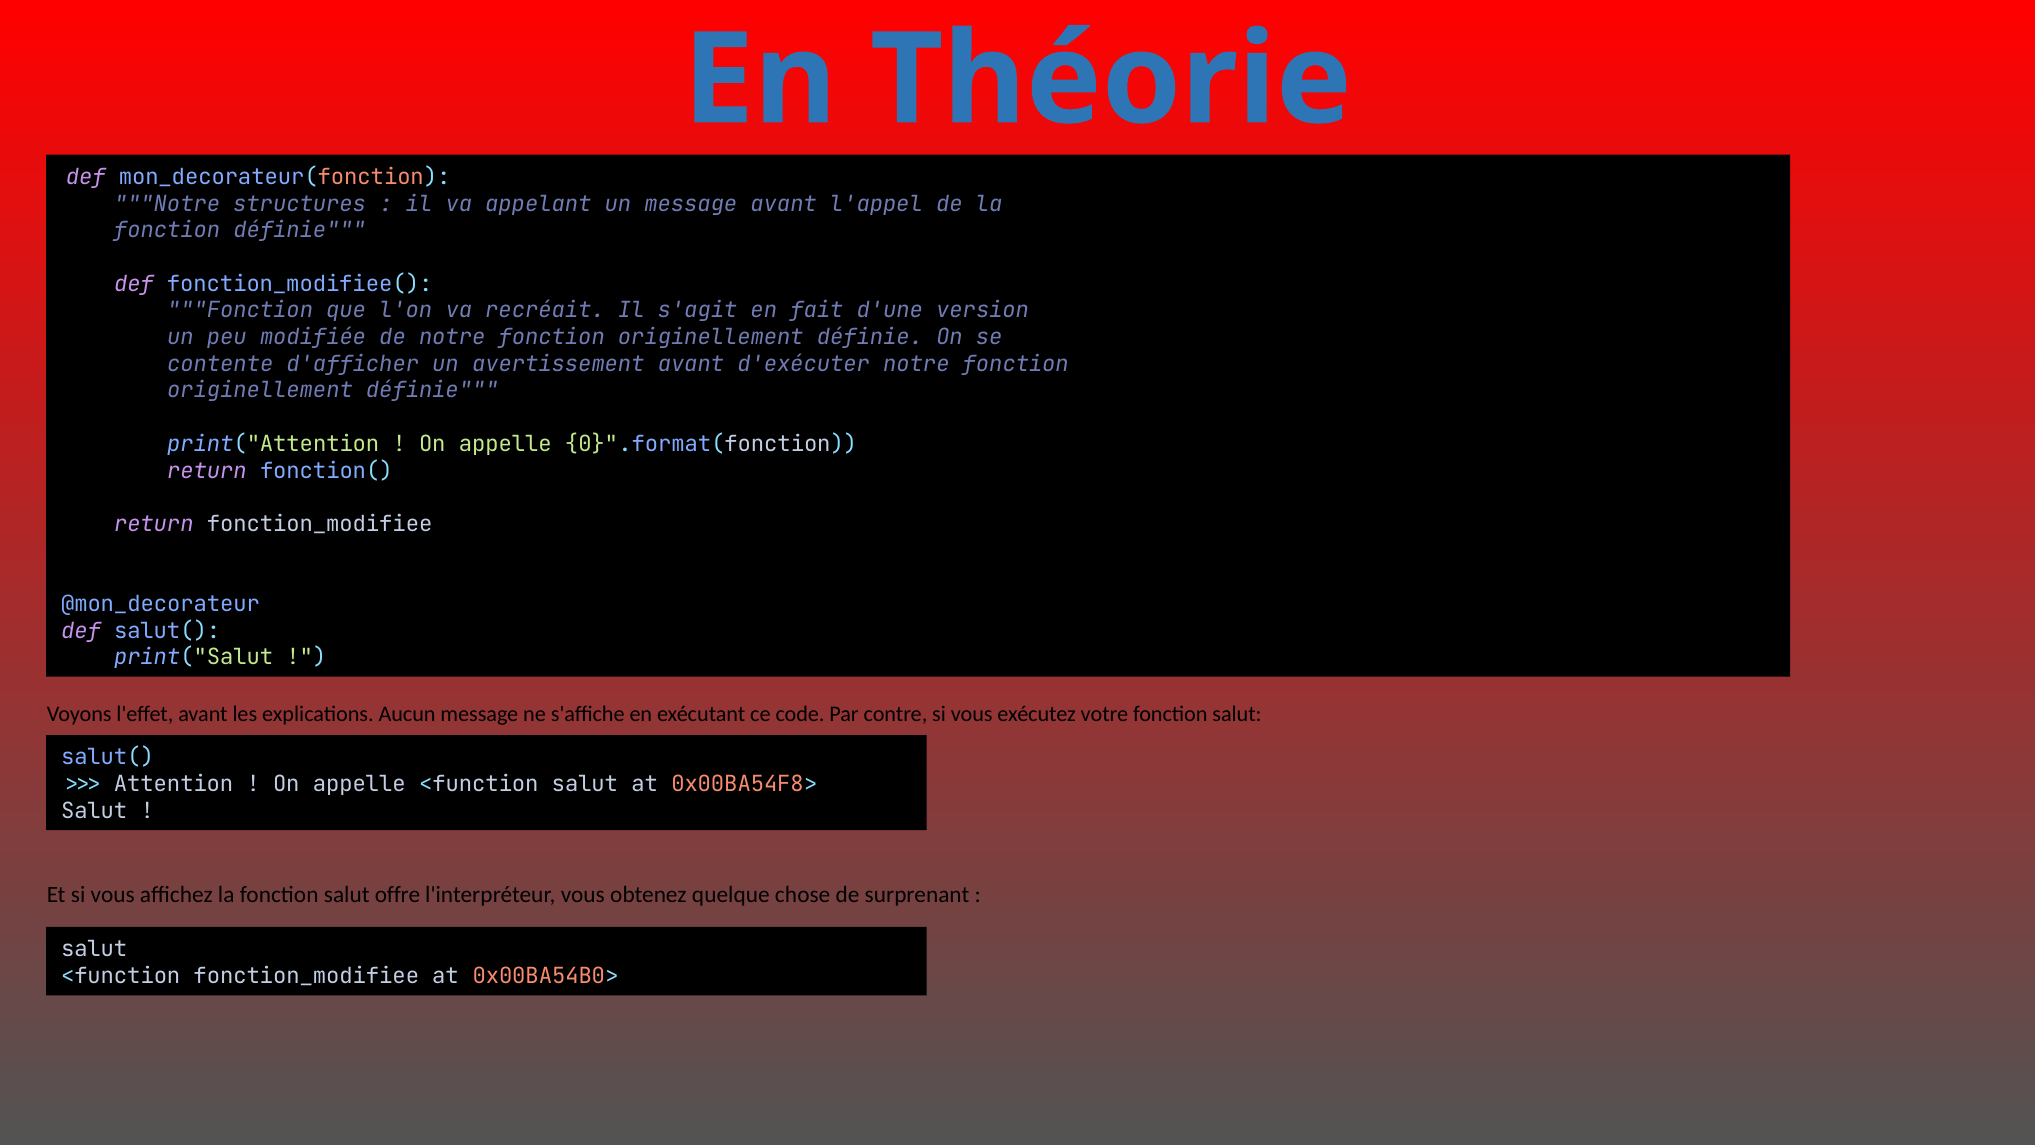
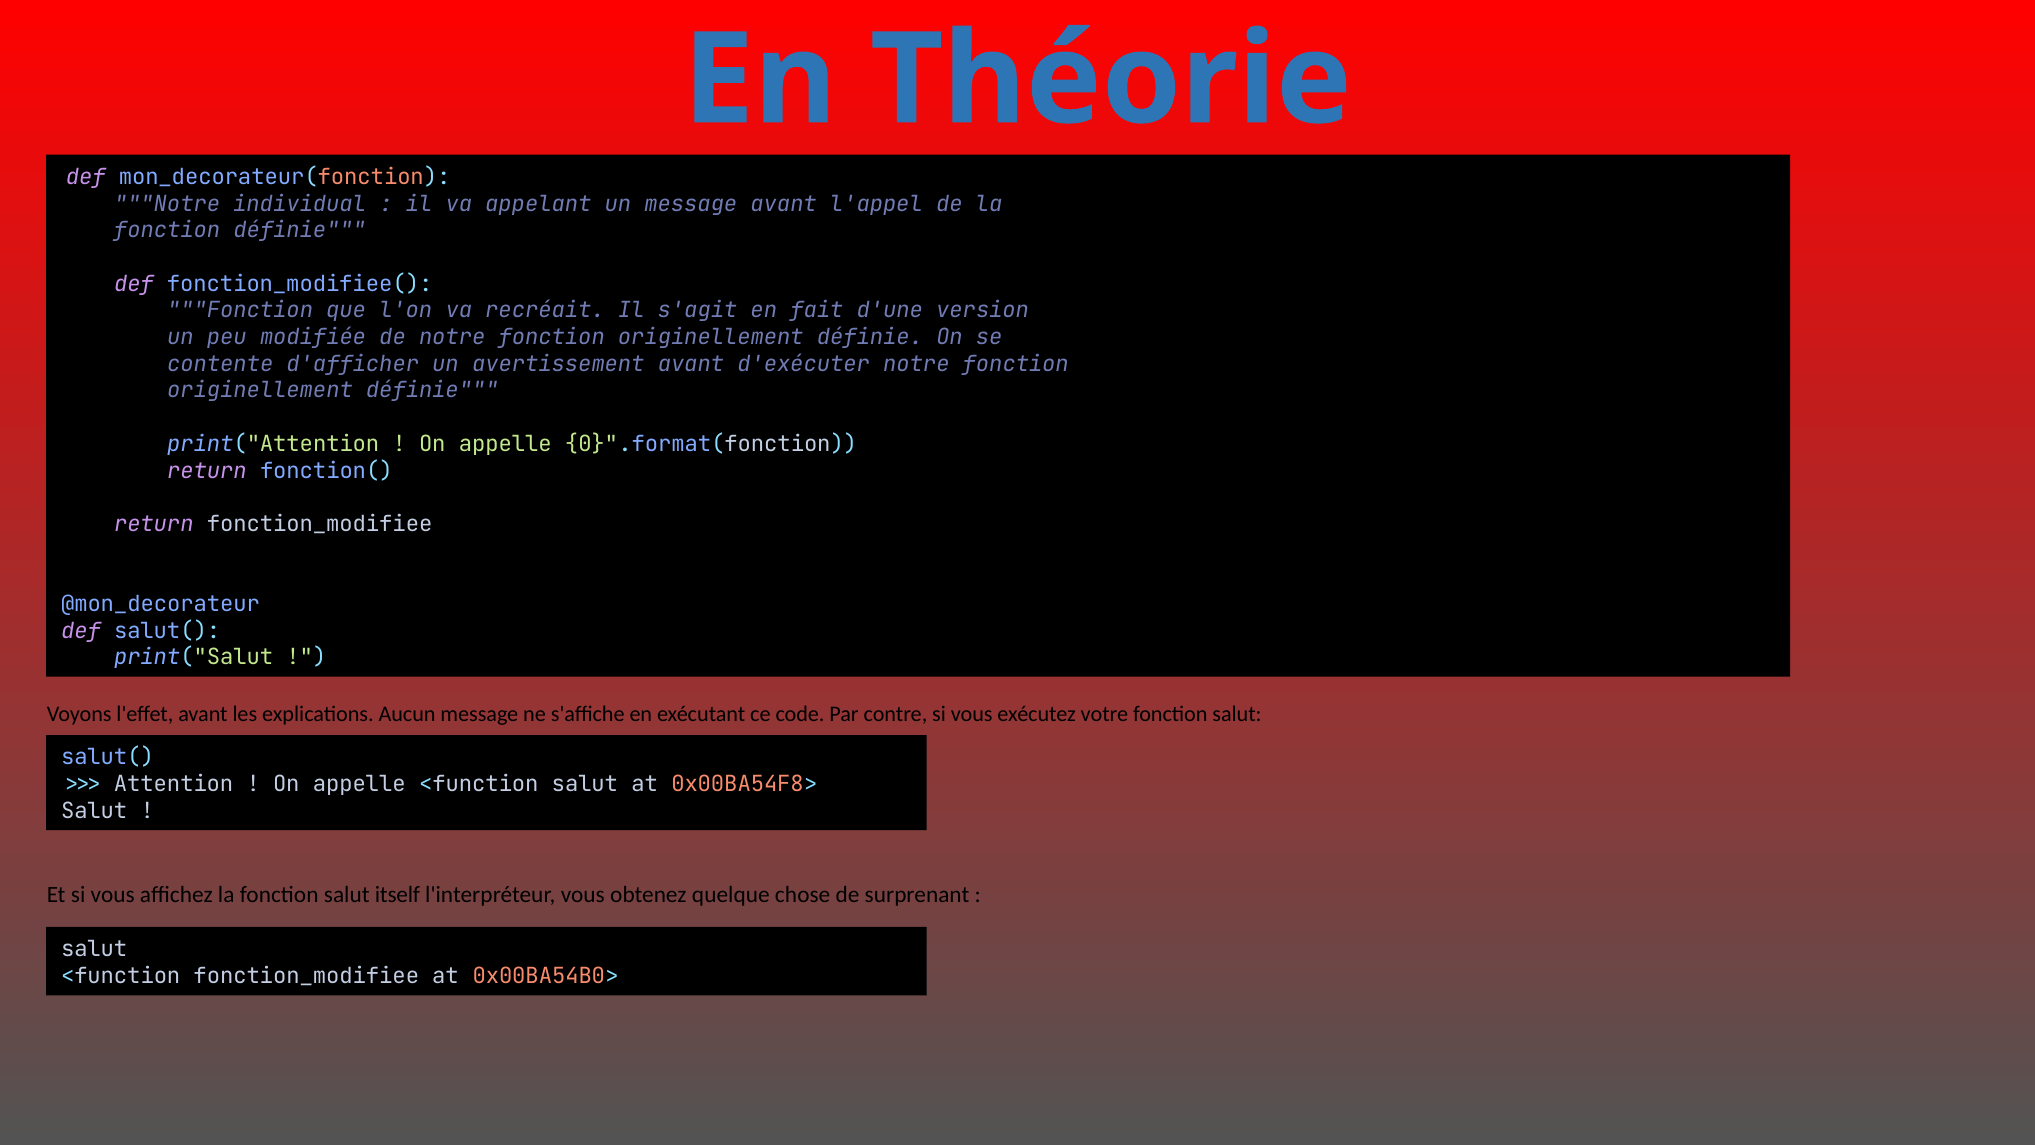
structures: structures -> individual
offre: offre -> itself
